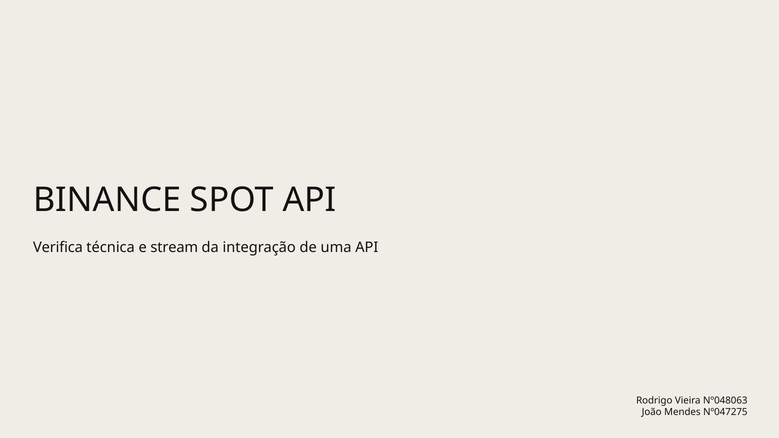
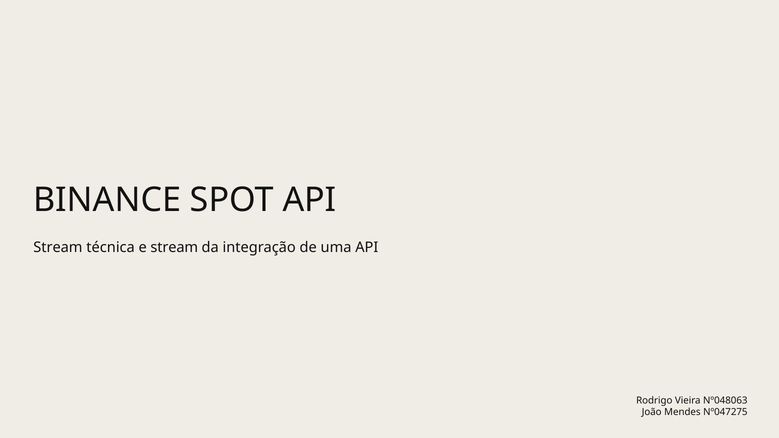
Verifica at (58, 248): Verifica -> Stream
